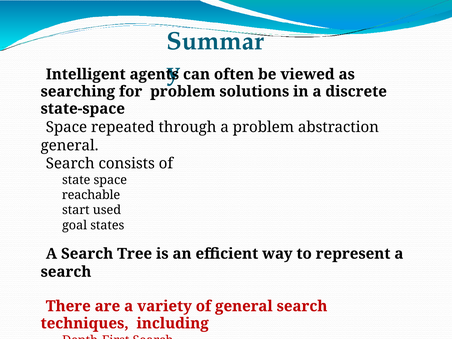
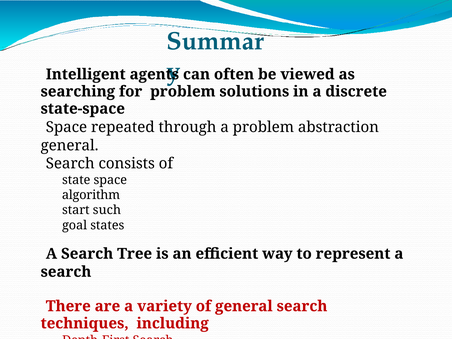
reachable: reachable -> algorithm
used: used -> such
